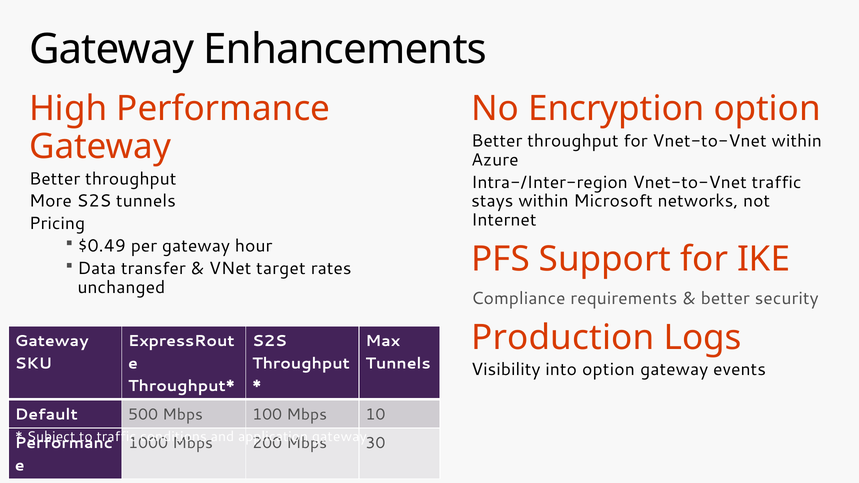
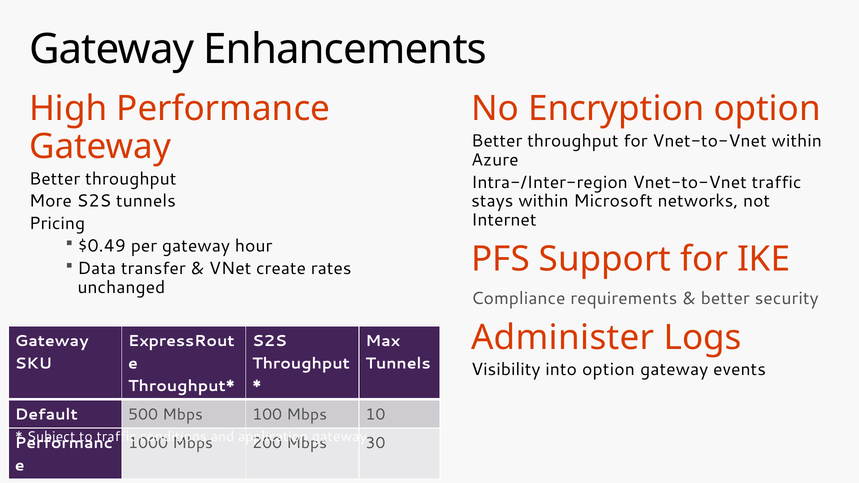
target: target -> create
Production: Production -> Administer
